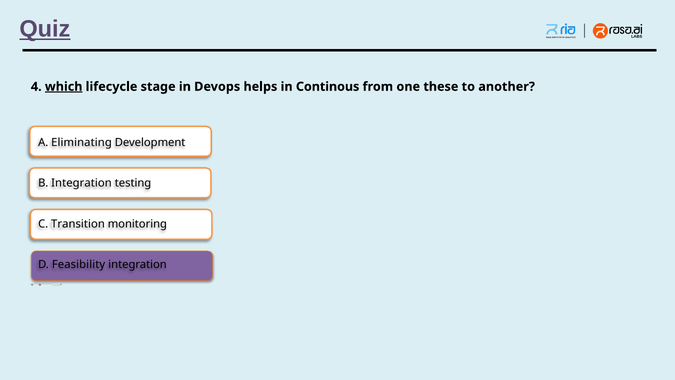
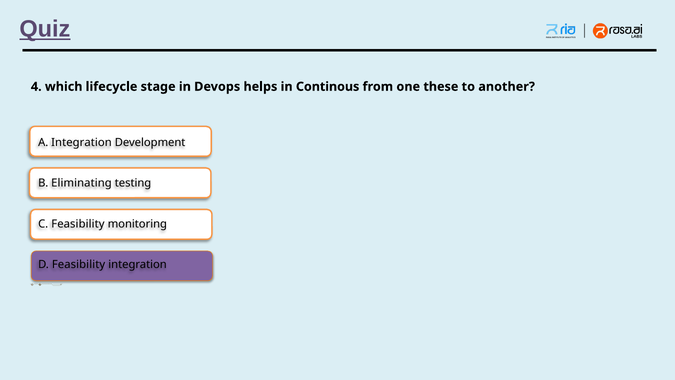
which underline: present -> none
A Eliminating: Eliminating -> Integration
B Integration: Integration -> Eliminating
C Transition: Transition -> Feasibility
